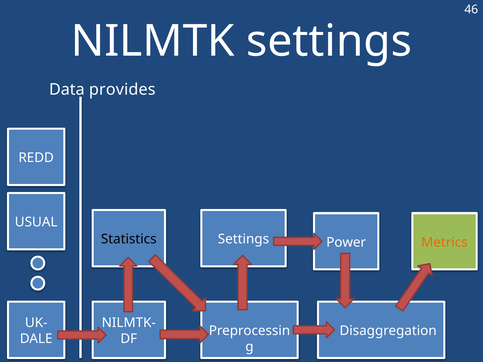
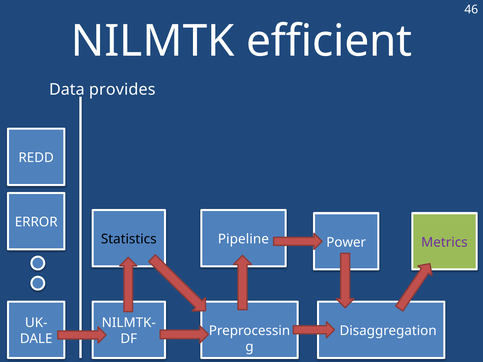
NILMTK settings: settings -> efficient
USUAL: USUAL -> ERROR
Settings at (243, 239): Settings -> Pipeline
Metrics colour: orange -> purple
